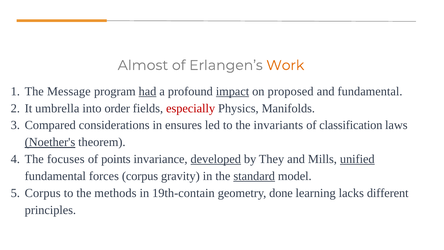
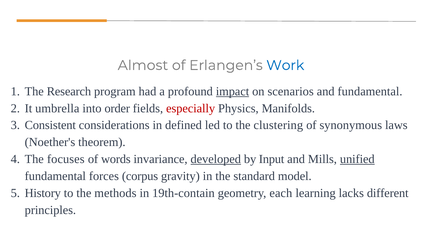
Work colour: orange -> blue
Message: Message -> Research
had underline: present -> none
proposed: proposed -> scenarios
Compared: Compared -> Consistent
ensures: ensures -> defined
invariants: invariants -> clustering
classification: classification -> synonymous
Noether's underline: present -> none
points: points -> words
They: They -> Input
standard underline: present -> none
Corpus at (43, 193): Corpus -> History
done: done -> each
